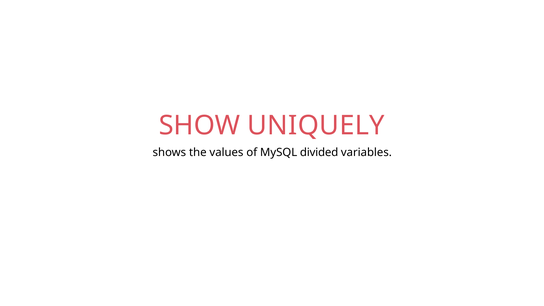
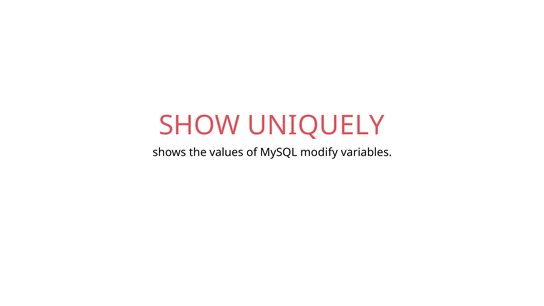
divided: divided -> modify
